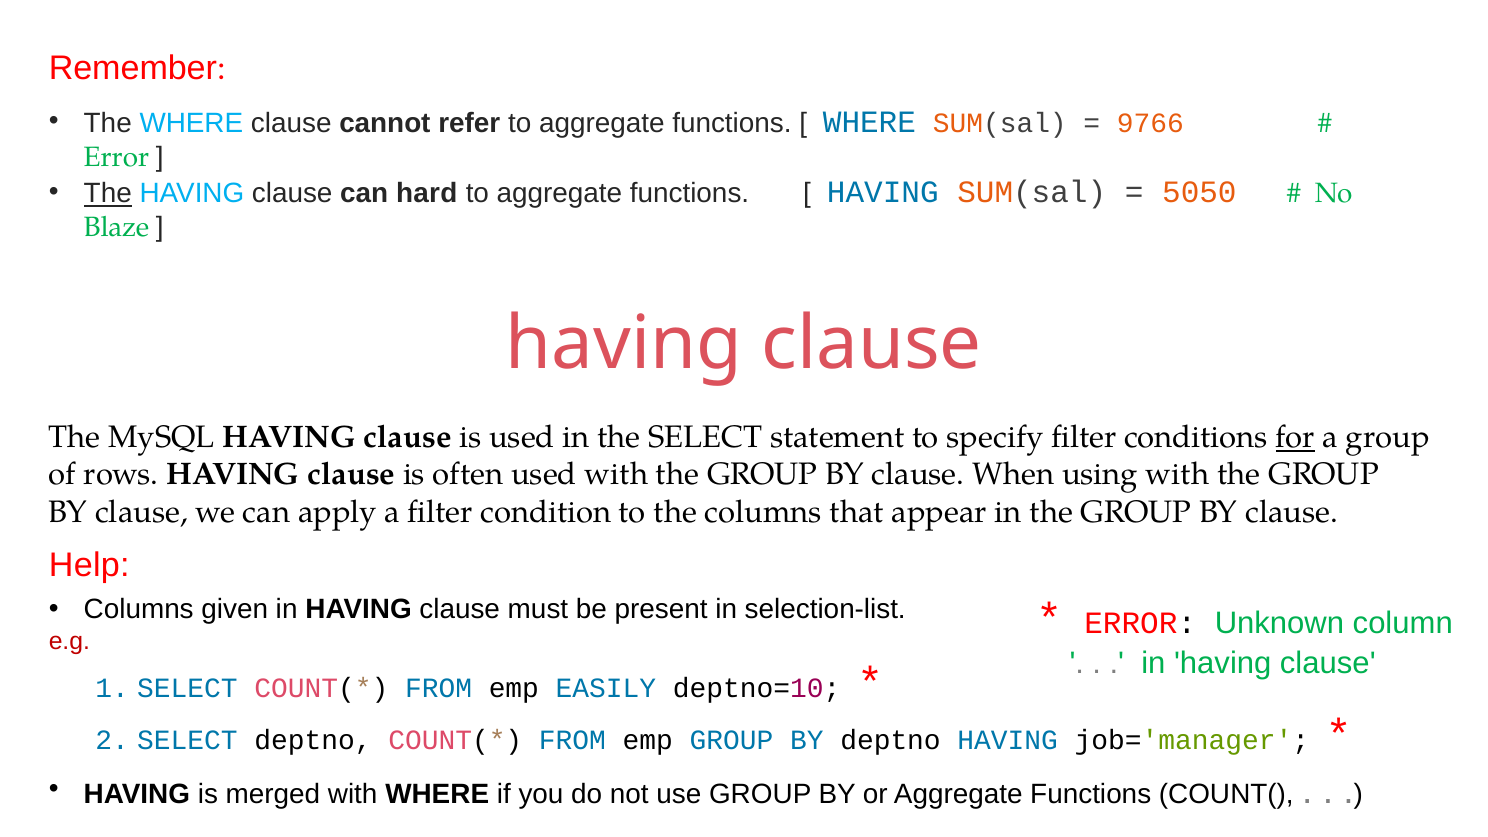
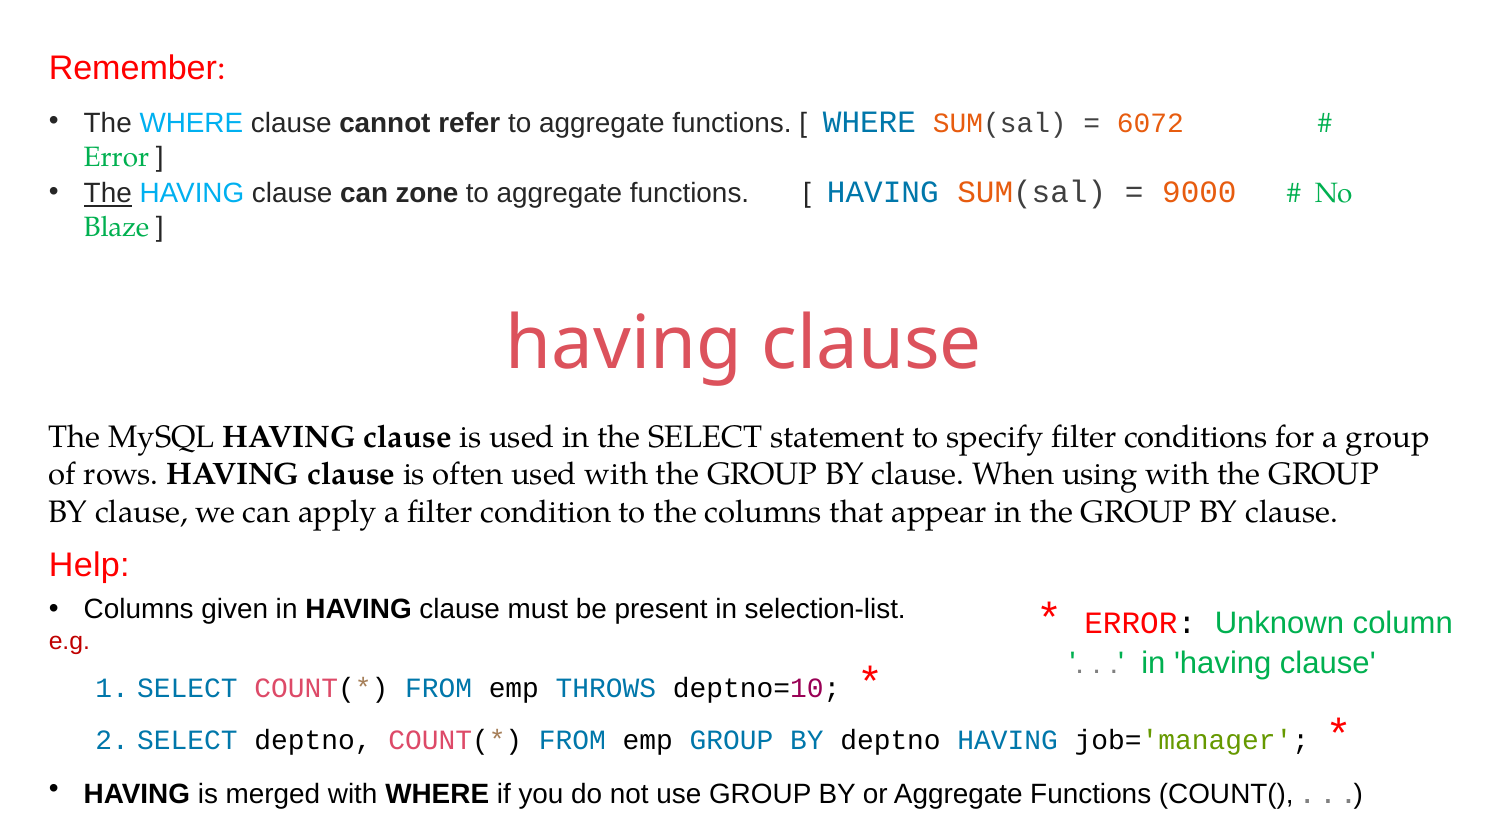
9766: 9766 -> 6072
hard: hard -> zone
5050: 5050 -> 9000
for underline: present -> none
EASILY: EASILY -> THROWS
